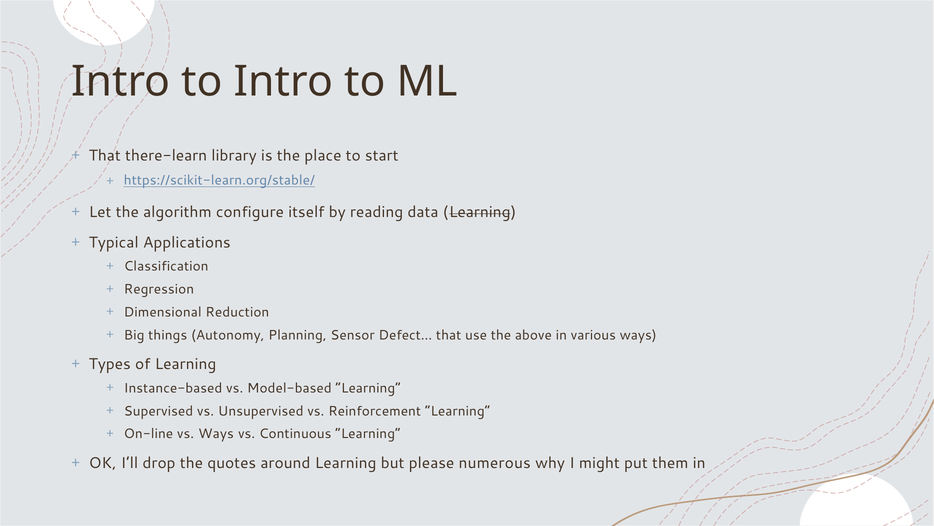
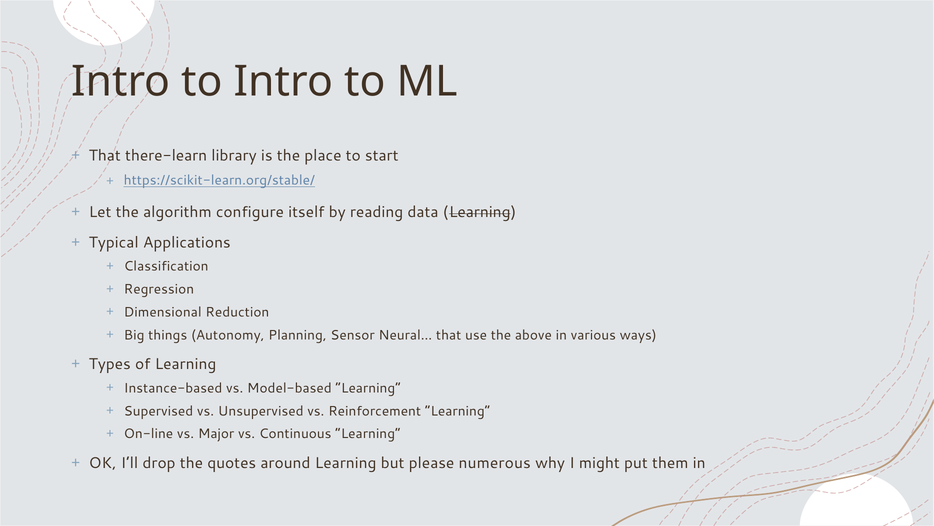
Defect…: Defect… -> Neural…
vs Ways: Ways -> Major
